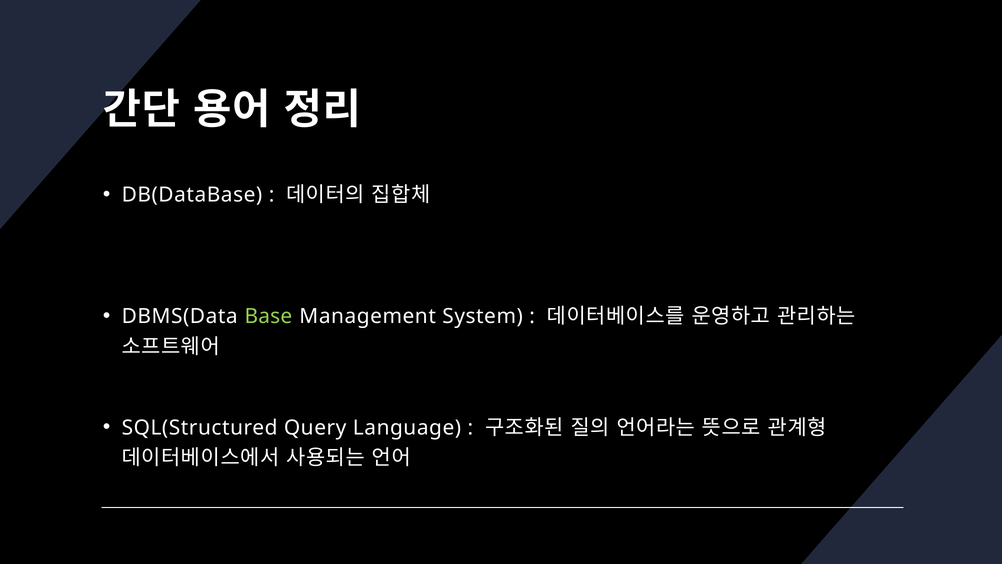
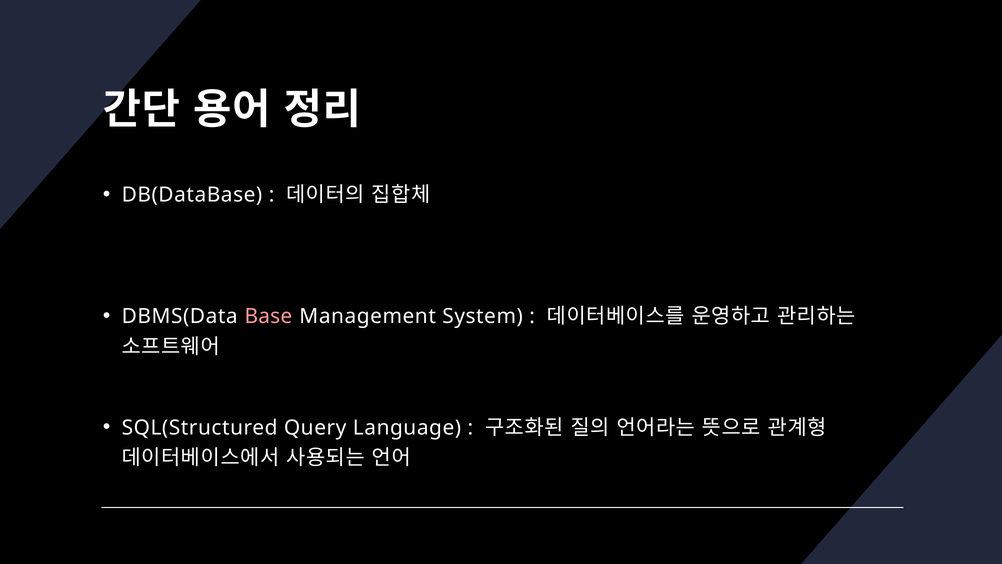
Base colour: light green -> pink
